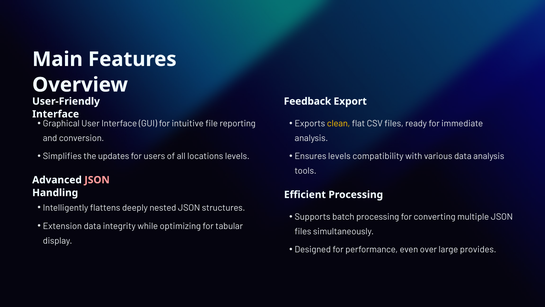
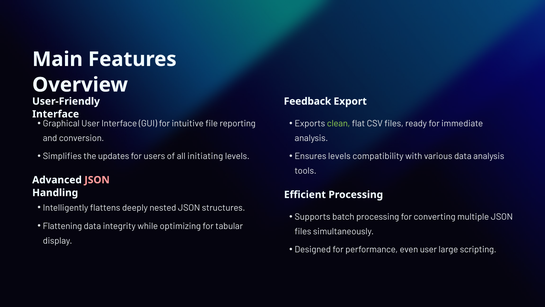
clean colour: yellow -> light green
locations: locations -> initiating
Extension: Extension -> Flattening
even over: over -> user
provides: provides -> scripting
